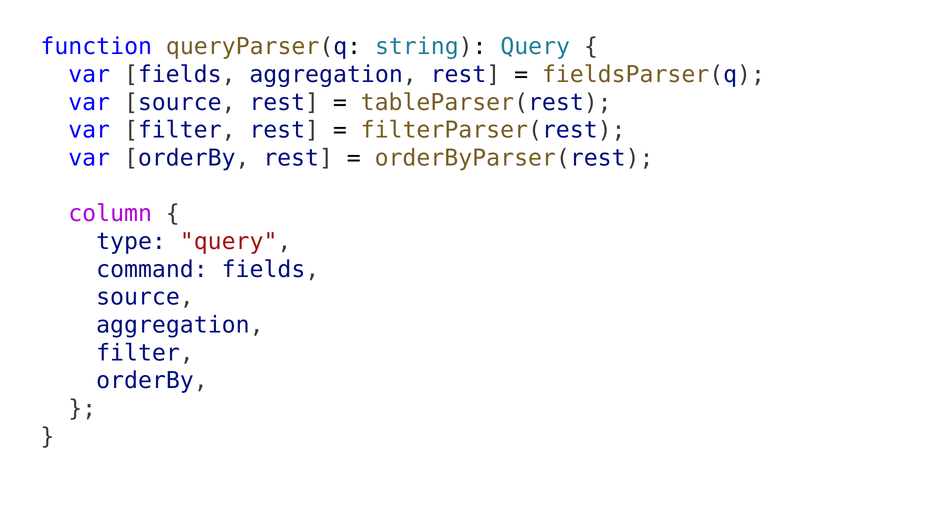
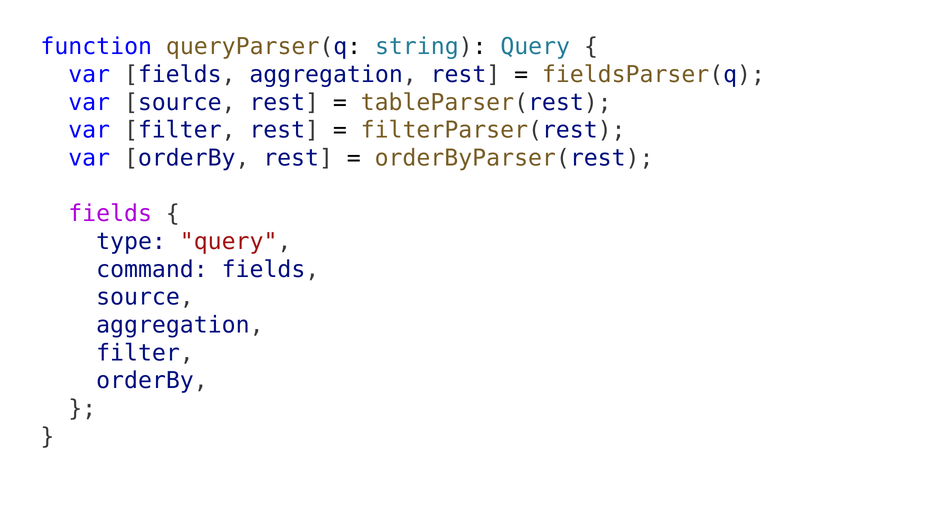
column at (110, 214): column -> fields
